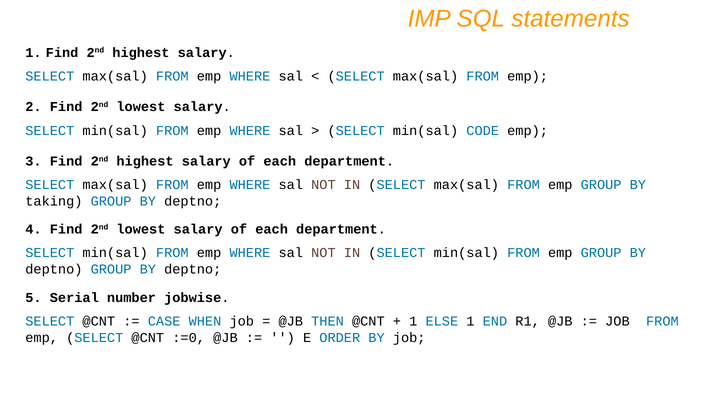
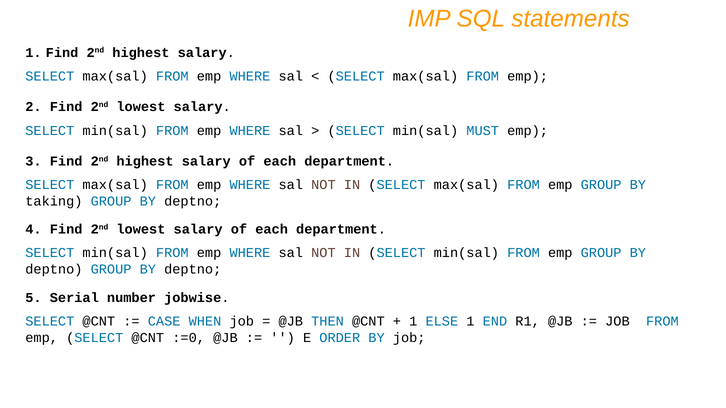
CODE: CODE -> MUST
